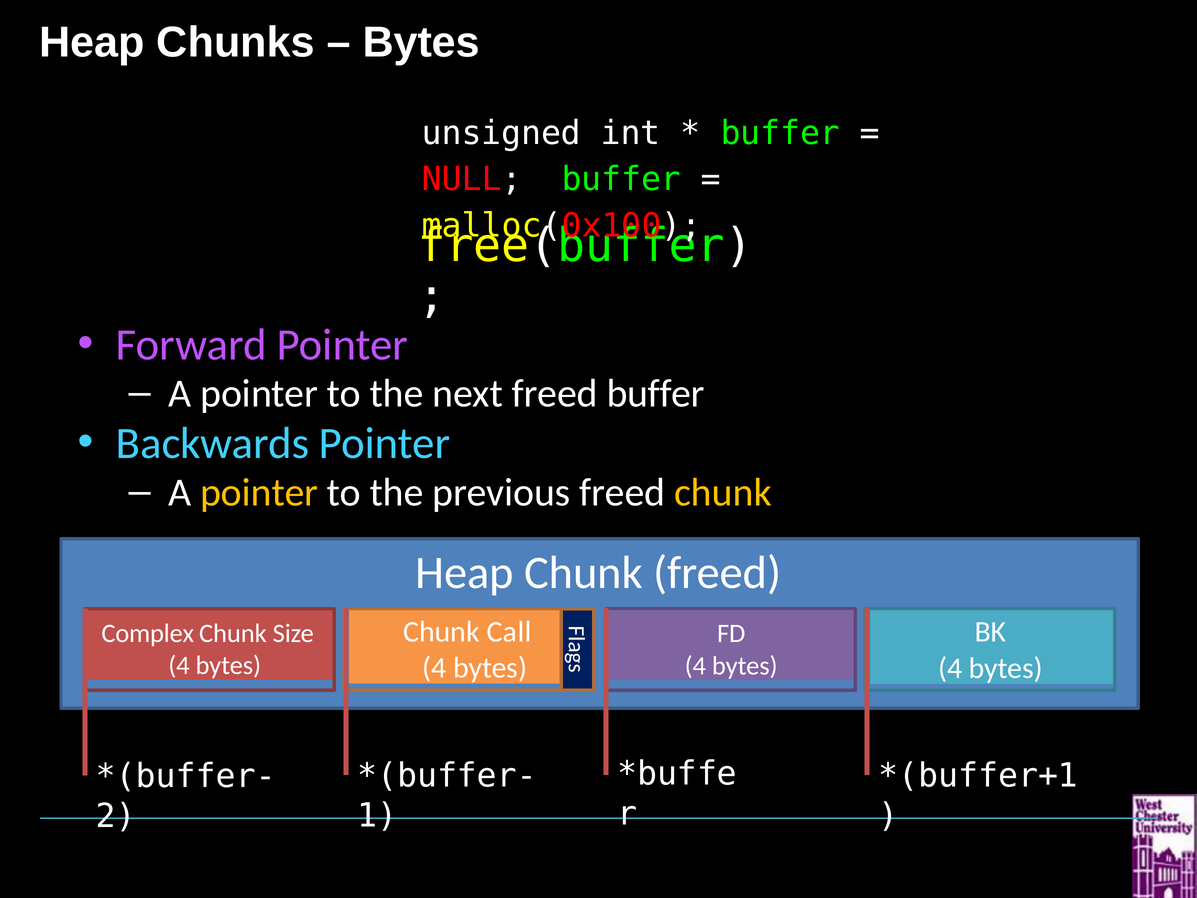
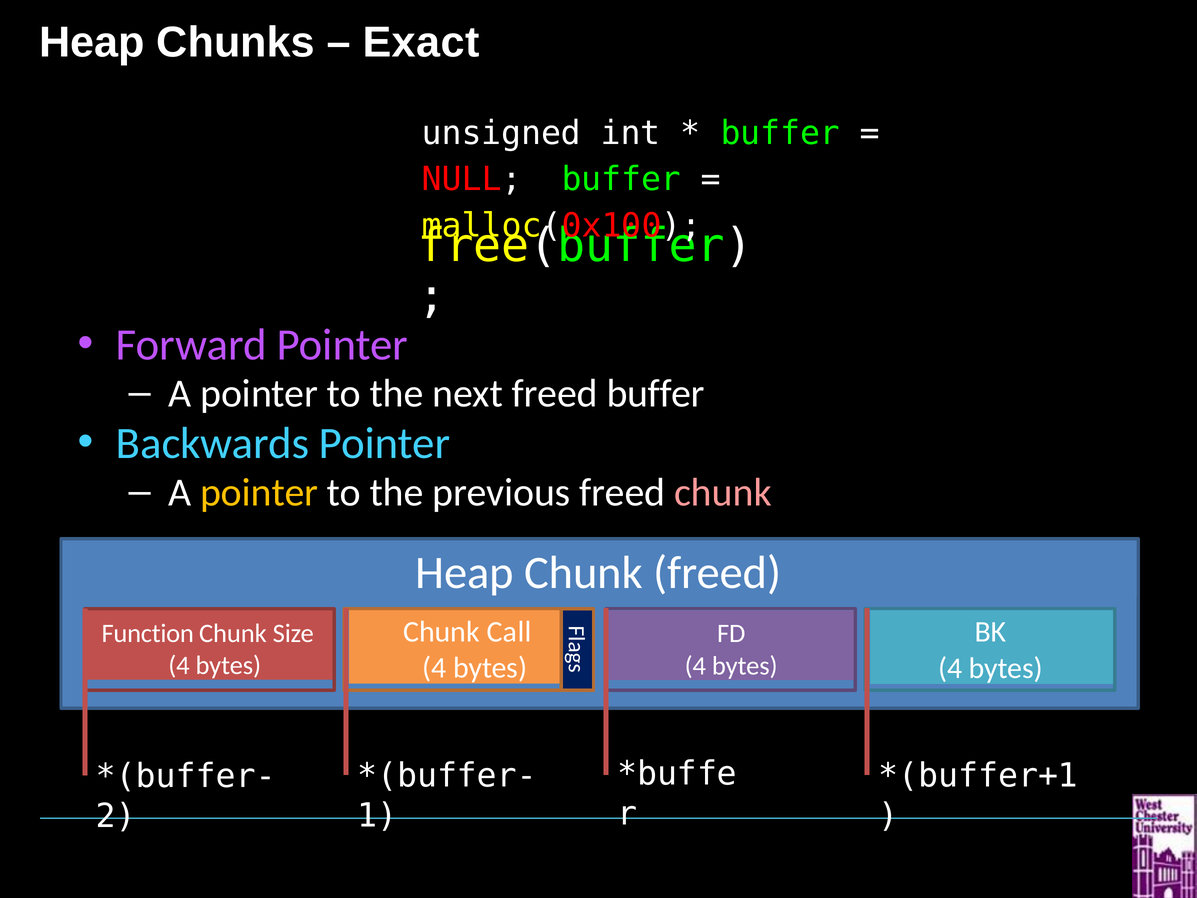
Bytes at (421, 42): Bytes -> Exact
chunk at (723, 492) colour: yellow -> pink
Complex: Complex -> Function
